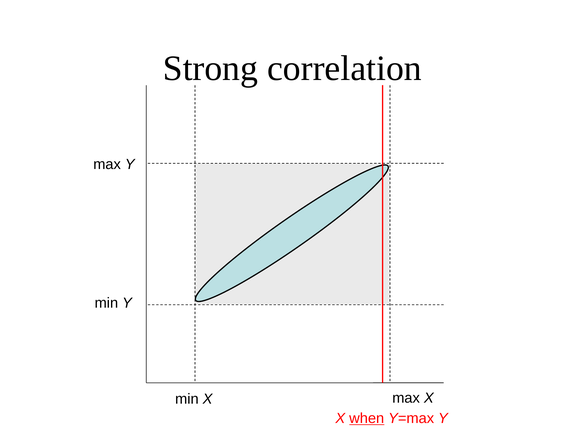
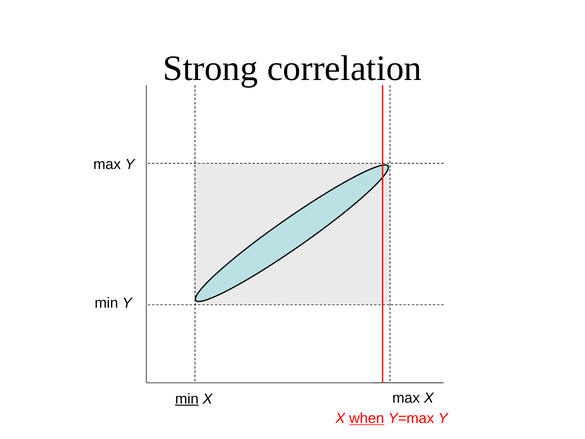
min at (187, 399) underline: none -> present
